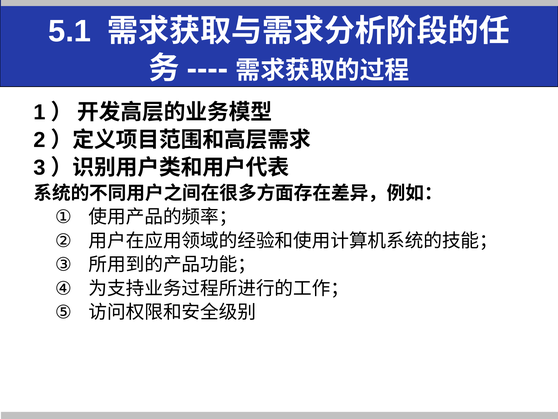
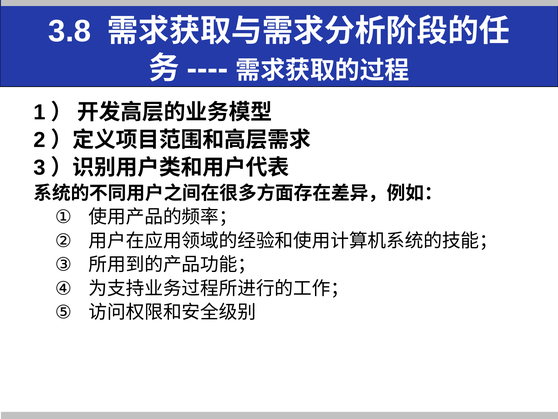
5.1: 5.1 -> 3.8
